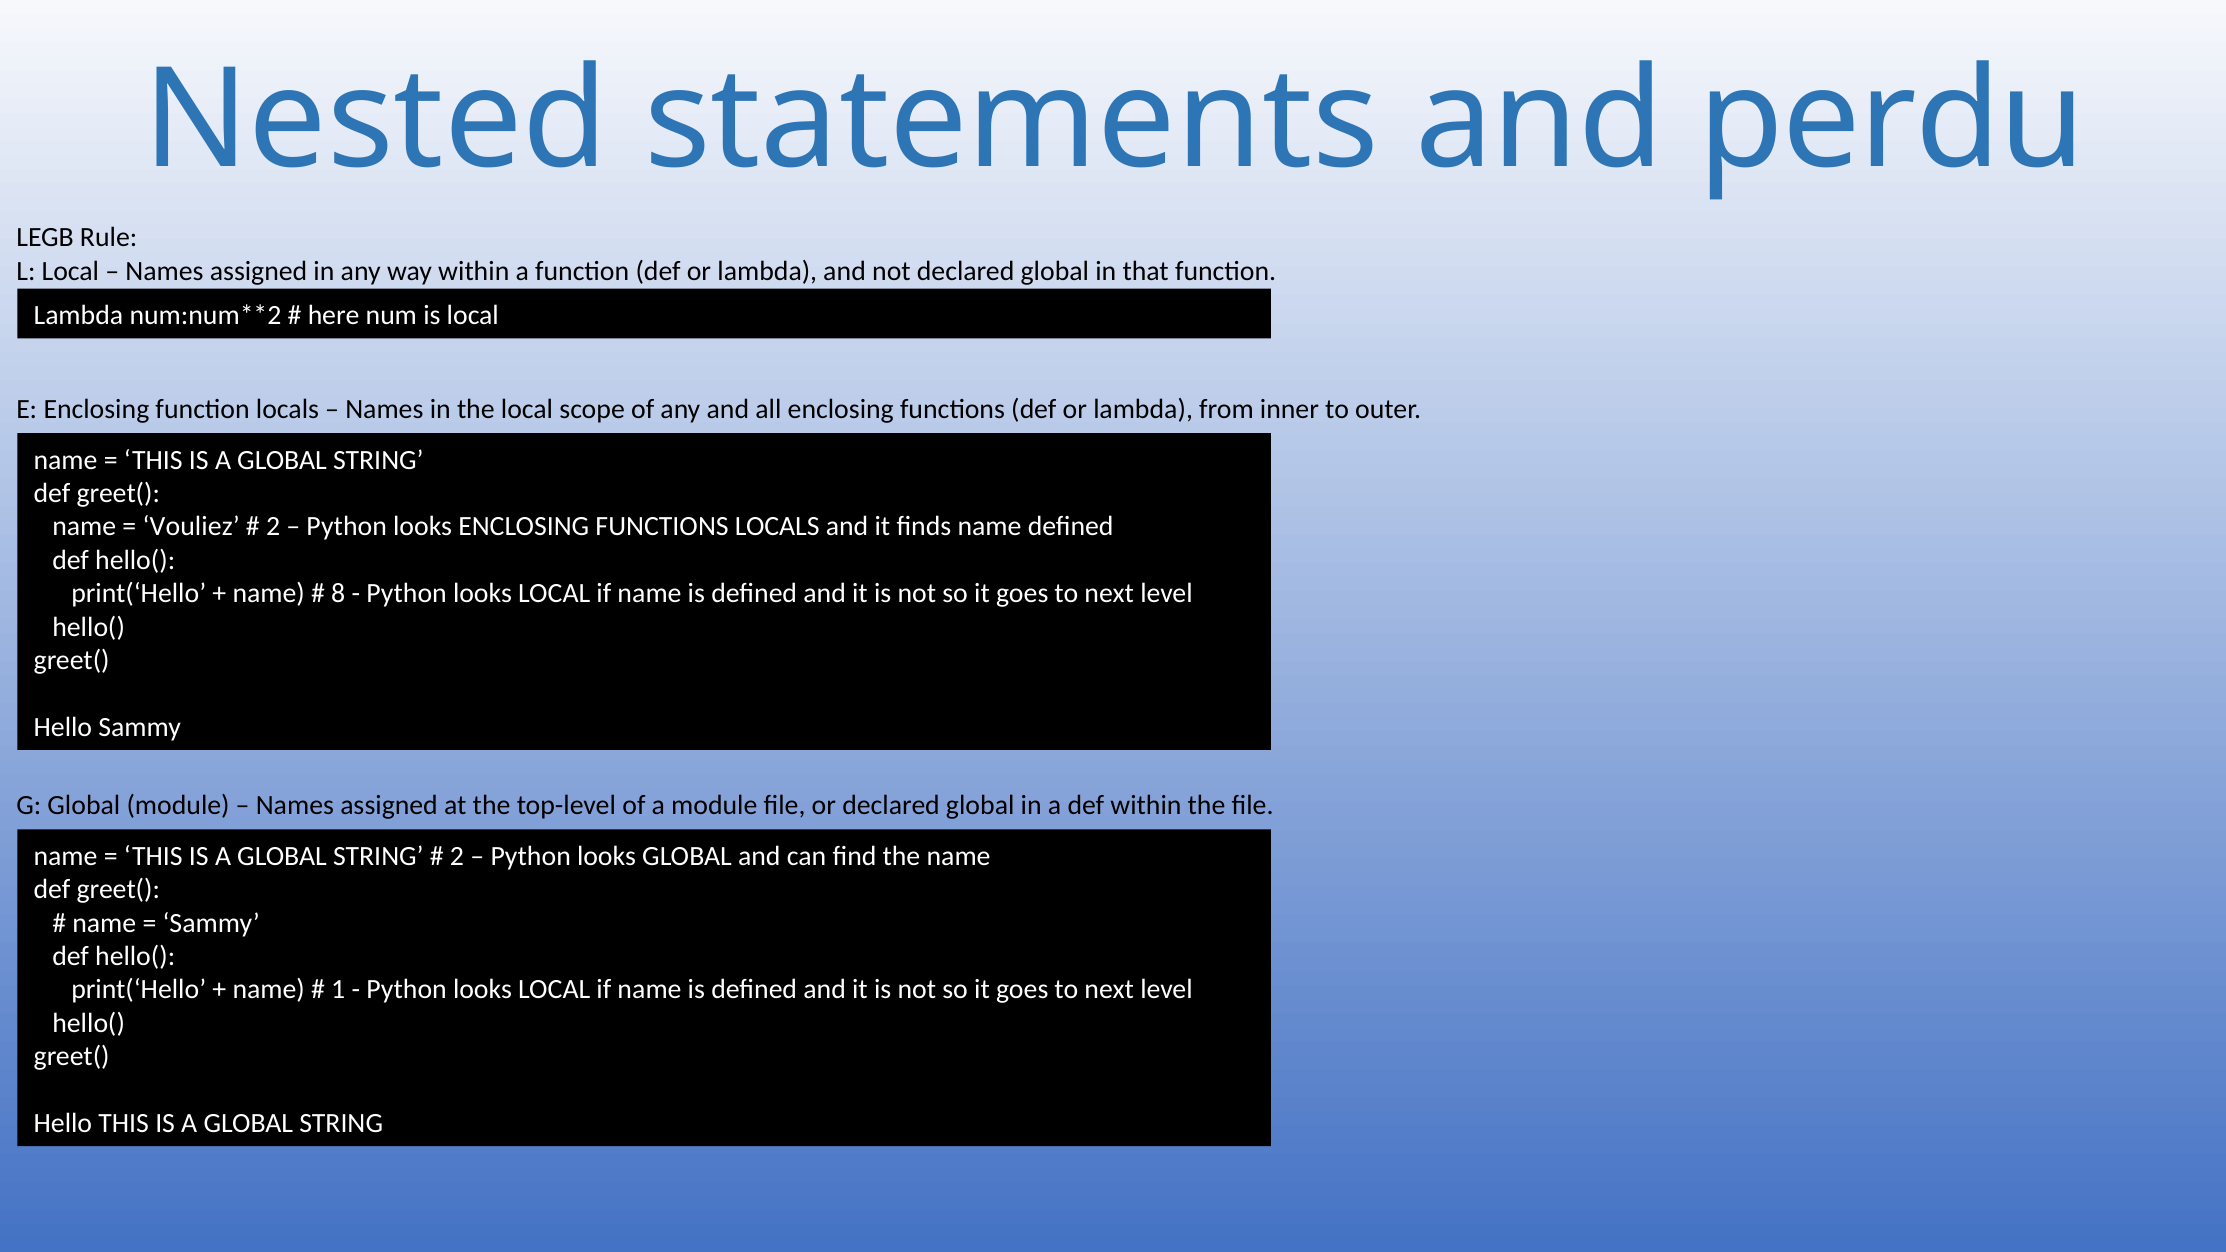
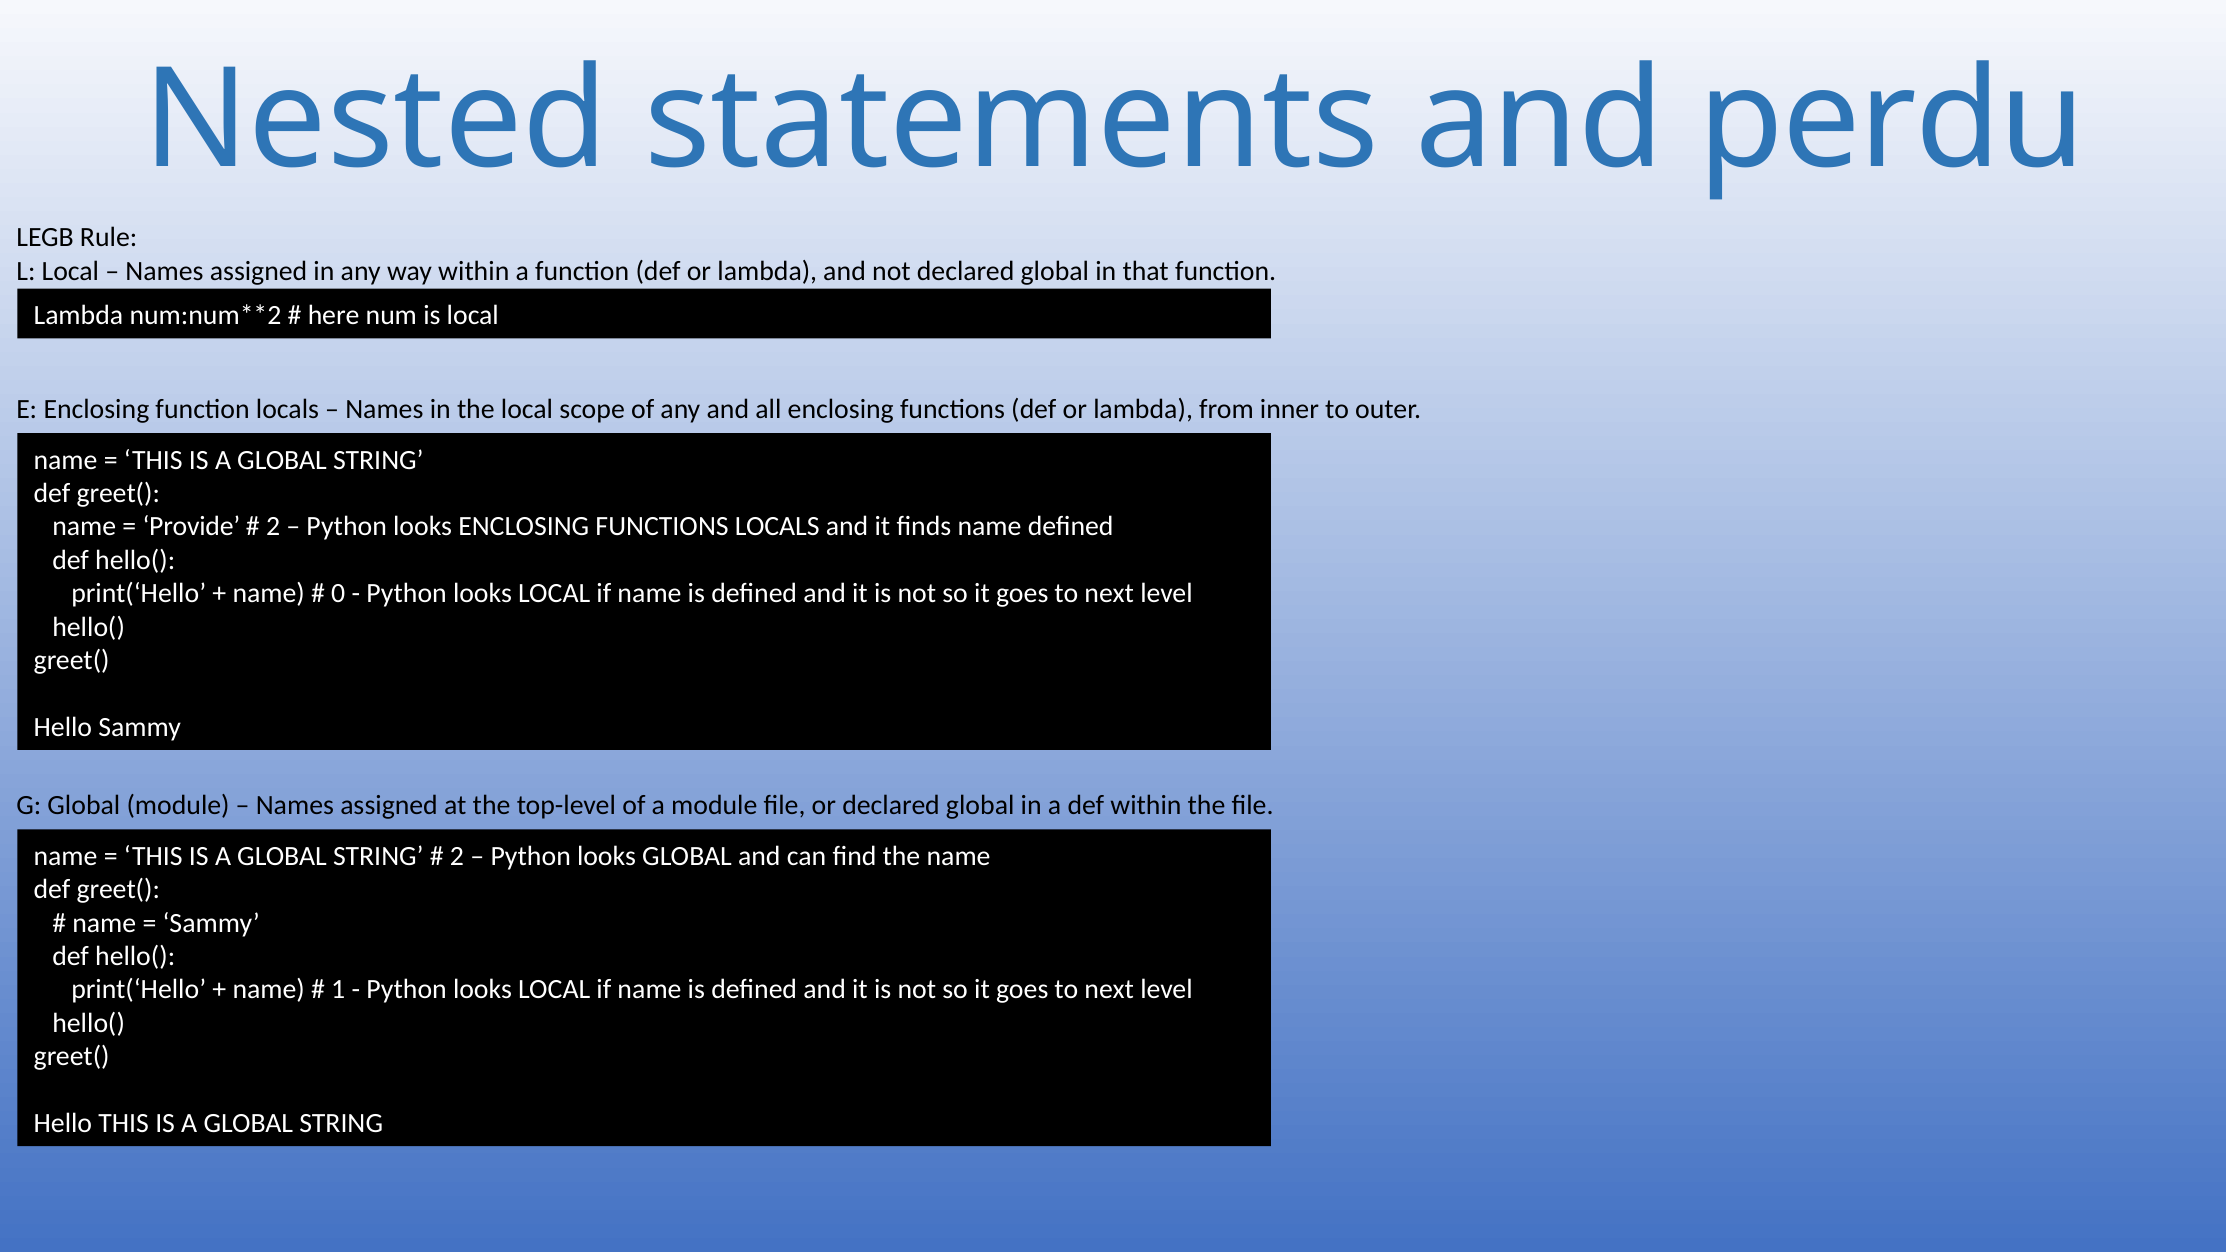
Vouliez: Vouliez -> Provide
8: 8 -> 0
